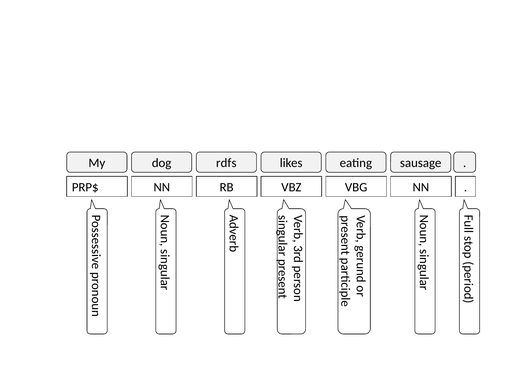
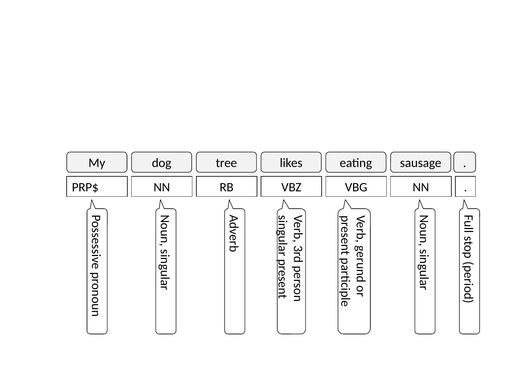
rdfs: rdfs -> tree
